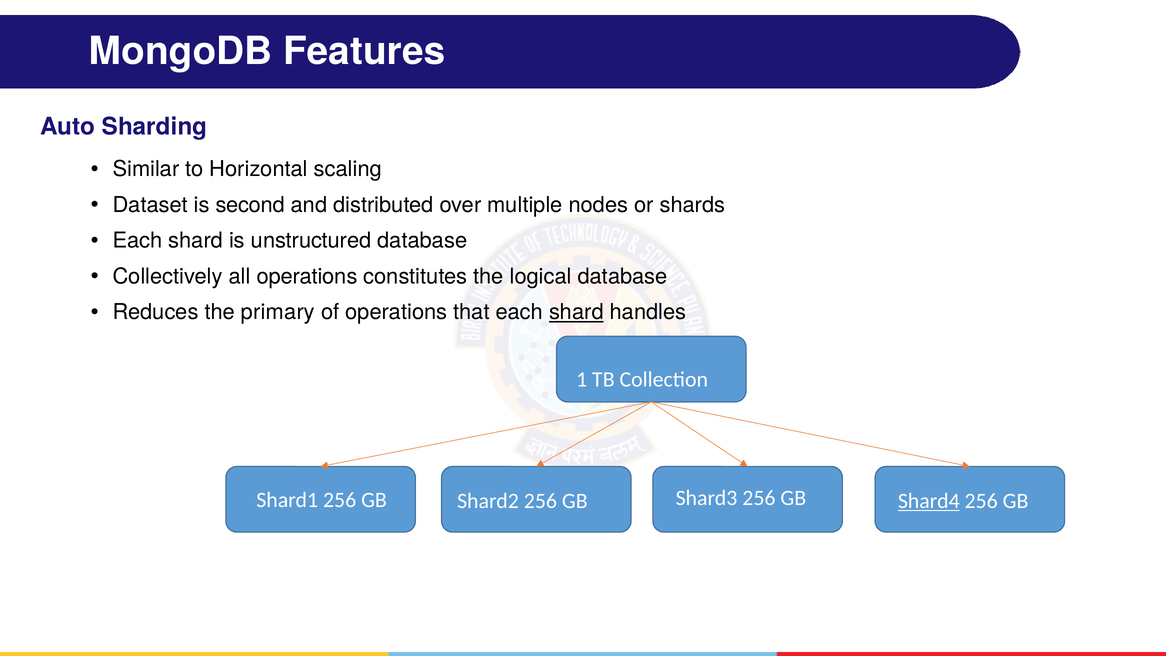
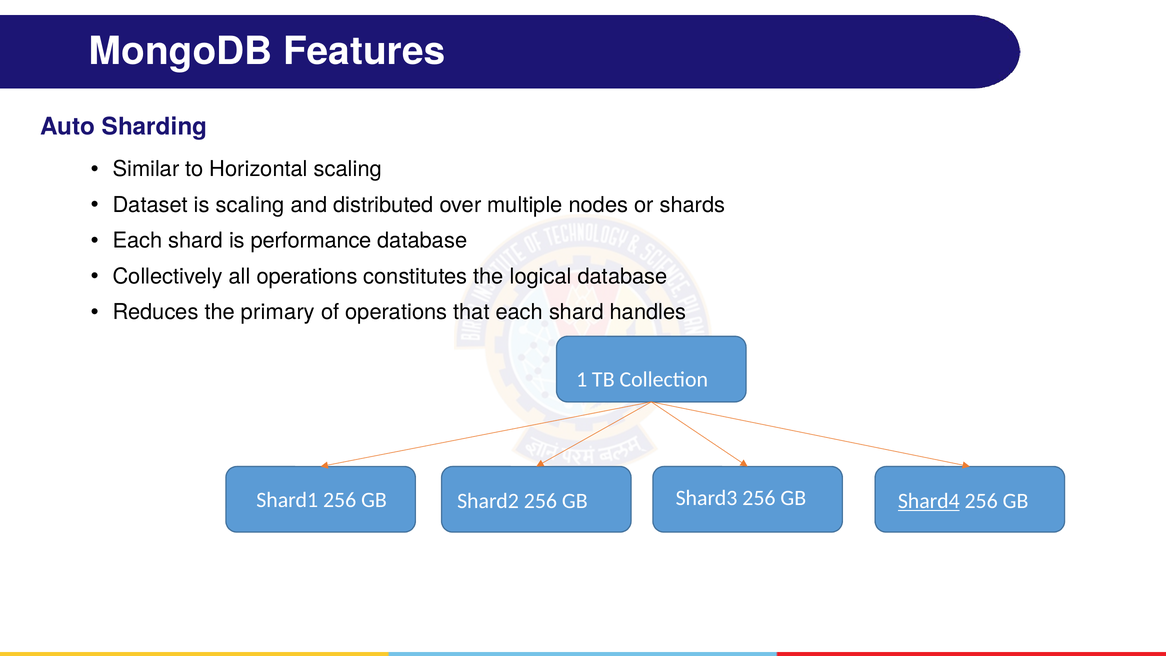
is second: second -> scaling
unstructured: unstructured -> performance
shard at (576, 312) underline: present -> none
